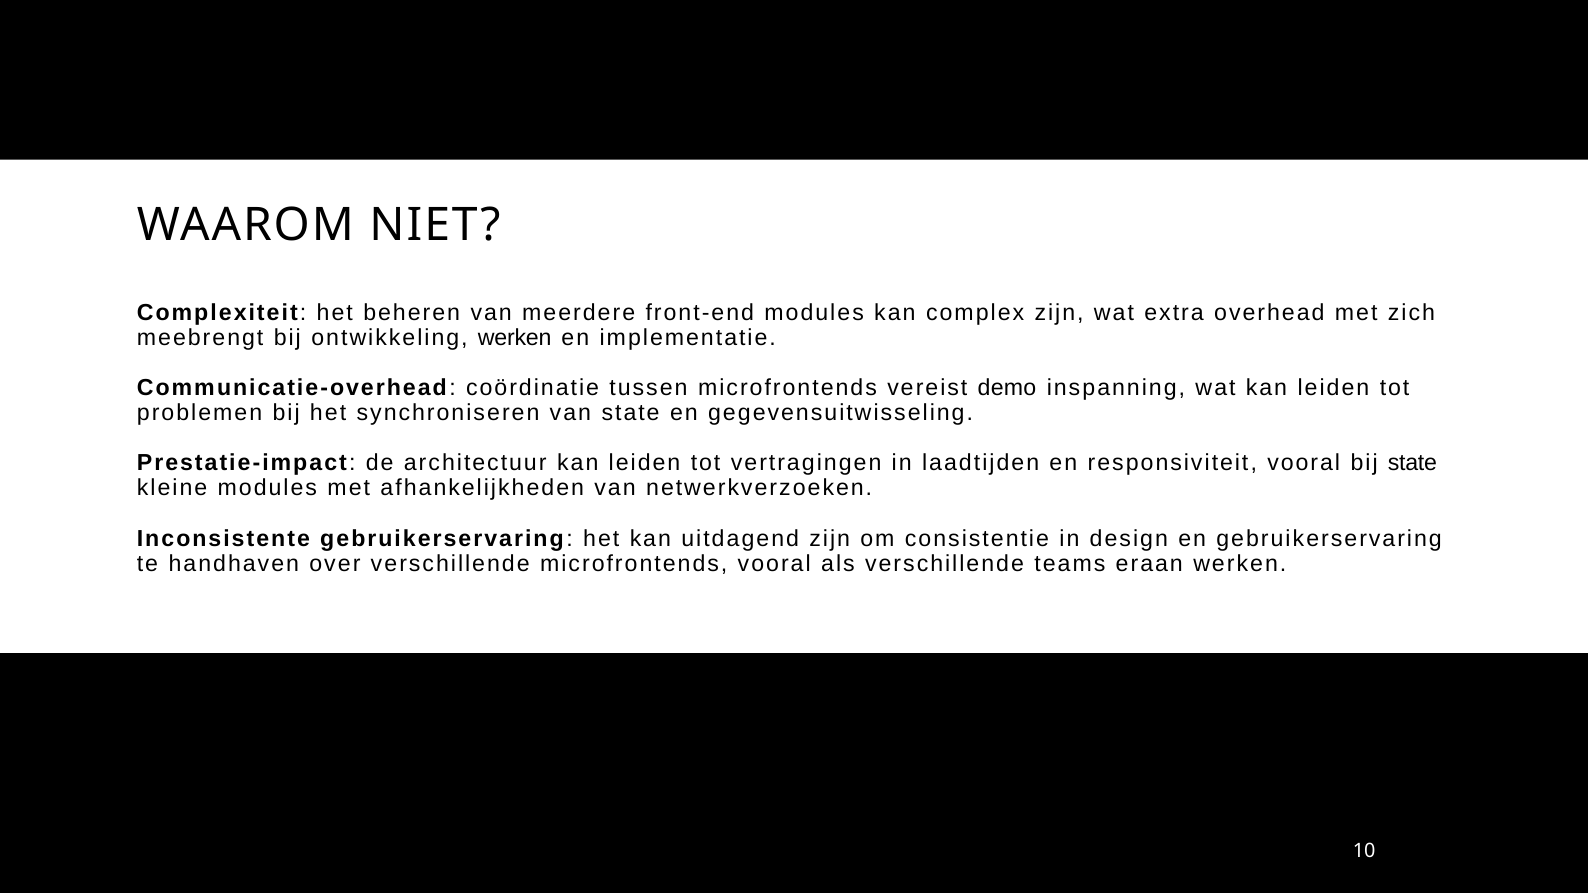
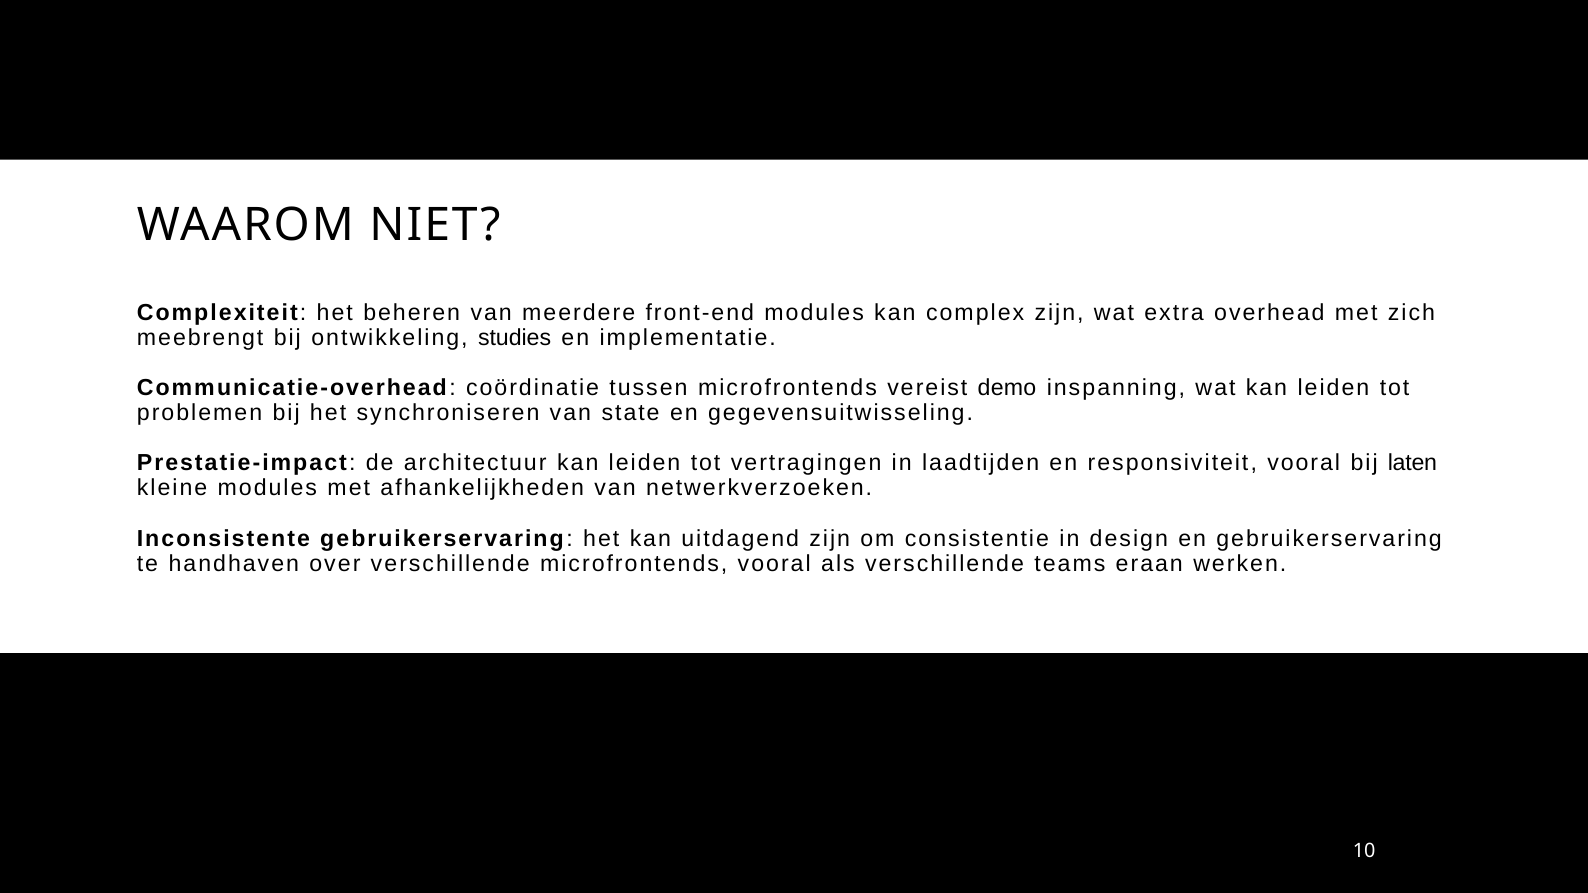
ontwikkeling werken: werken -> studies
bij state: state -> laten
